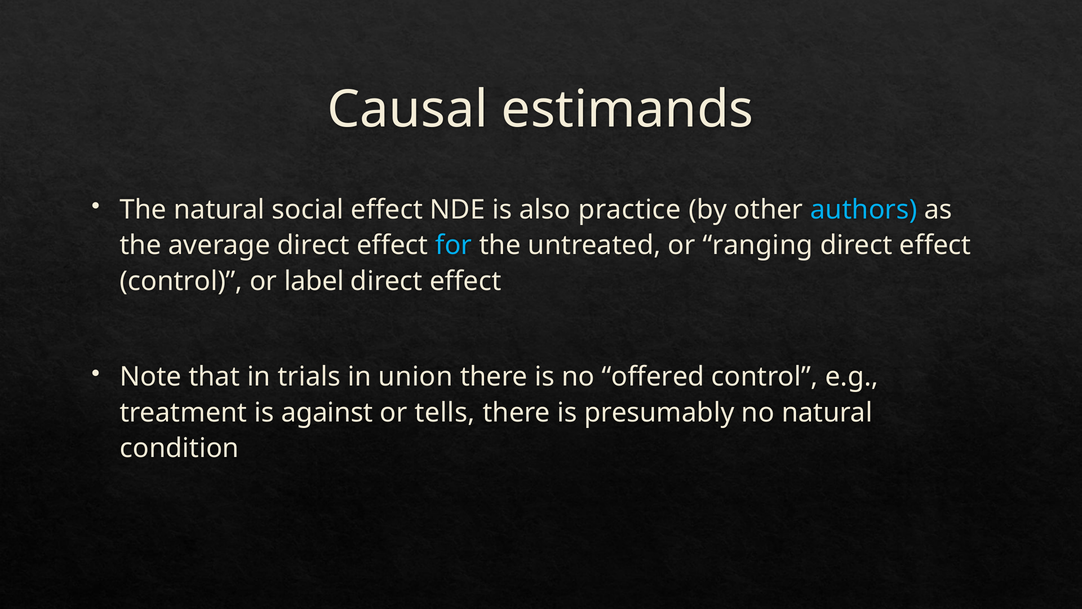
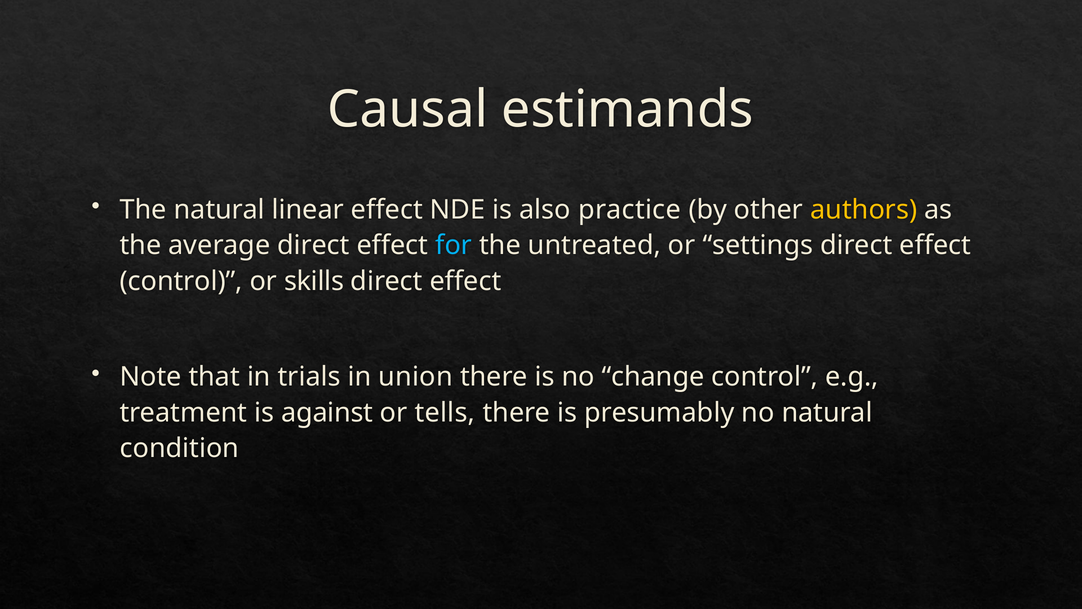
social: social -> linear
authors colour: light blue -> yellow
ranging: ranging -> settings
label: label -> skills
offered: offered -> change
